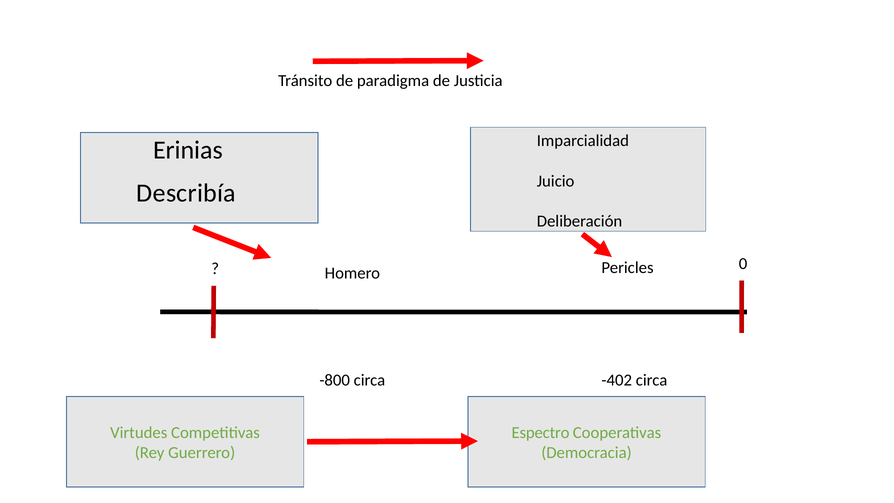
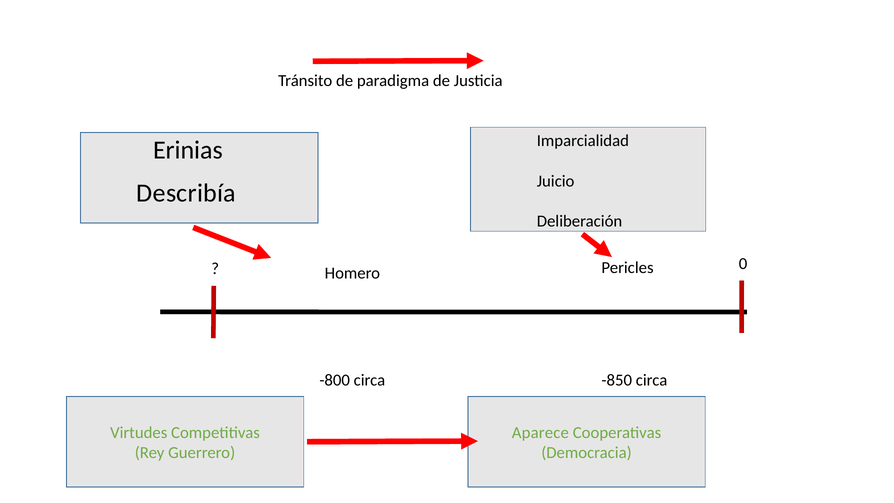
-402: -402 -> -850
Espectro: Espectro -> Aparece
